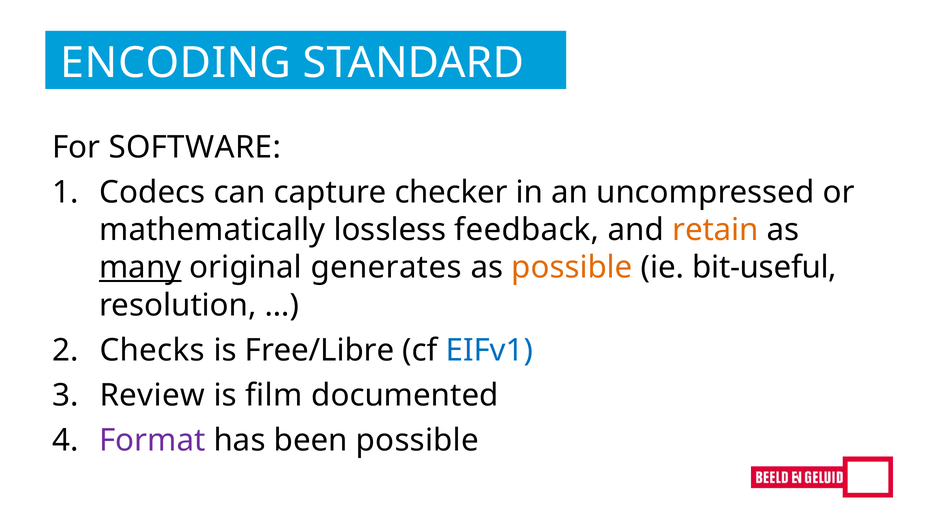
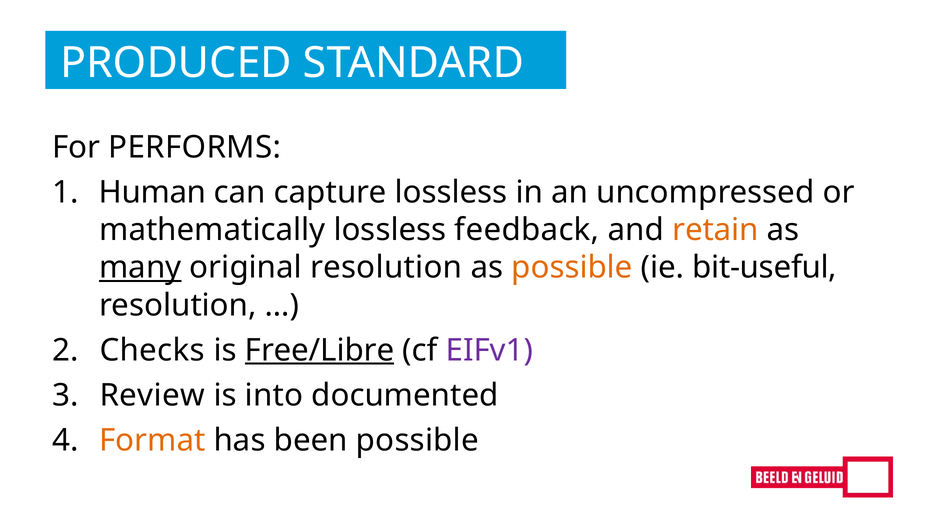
ENCODING: ENCODING -> PRODUCED
SOFTWARE: SOFTWARE -> PERFORMS
Codecs: Codecs -> Human
capture checker: checker -> lossless
original generates: generates -> resolution
Free/Libre underline: none -> present
EIFv1 colour: blue -> purple
film: film -> into
Format colour: purple -> orange
